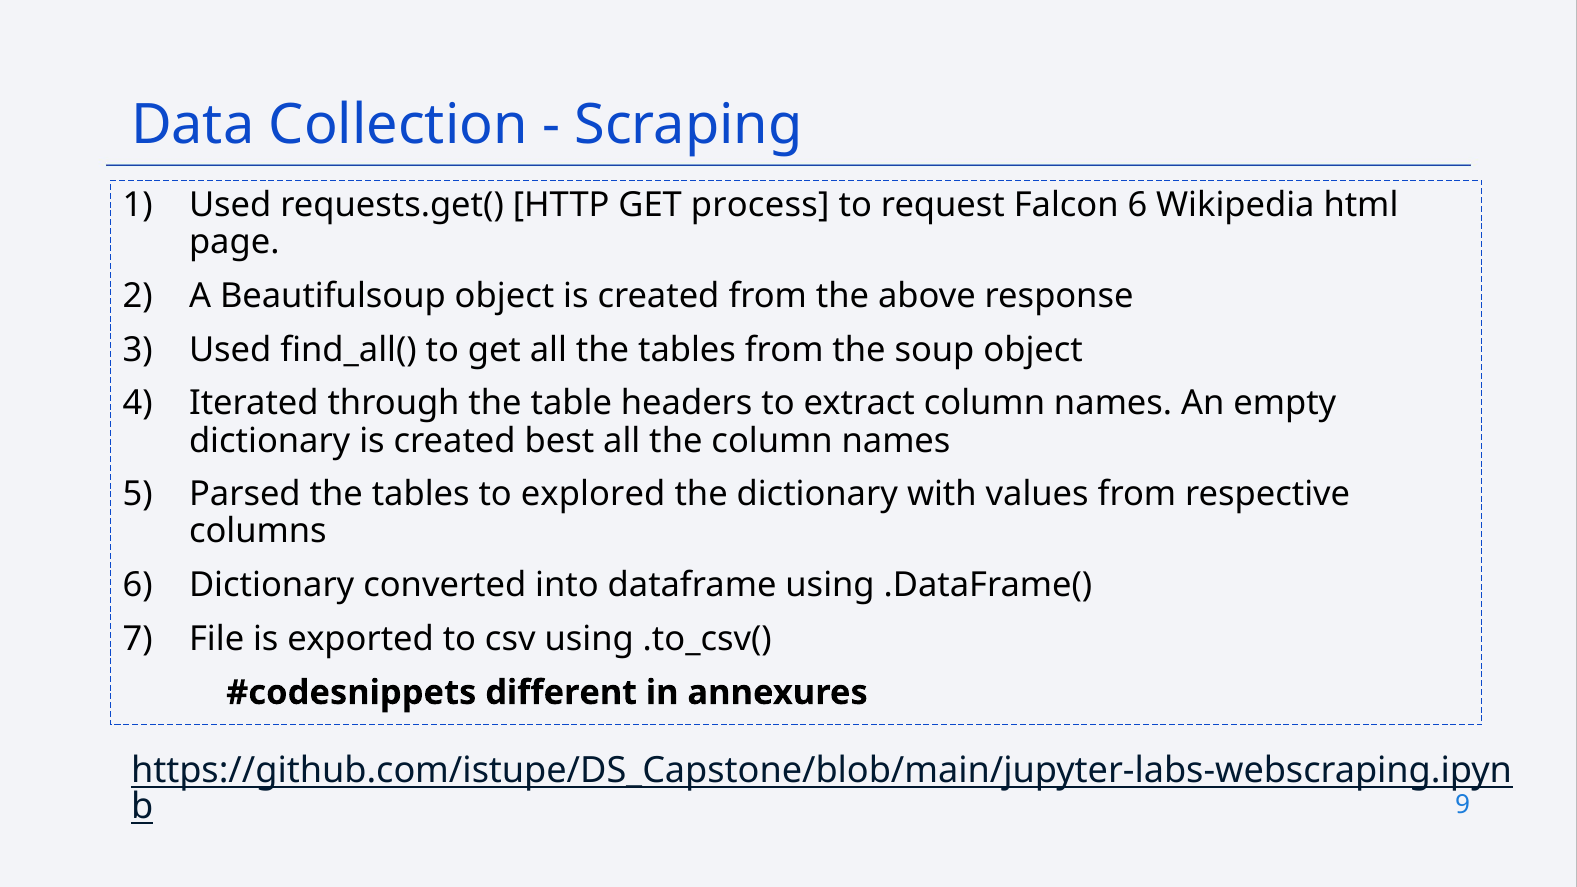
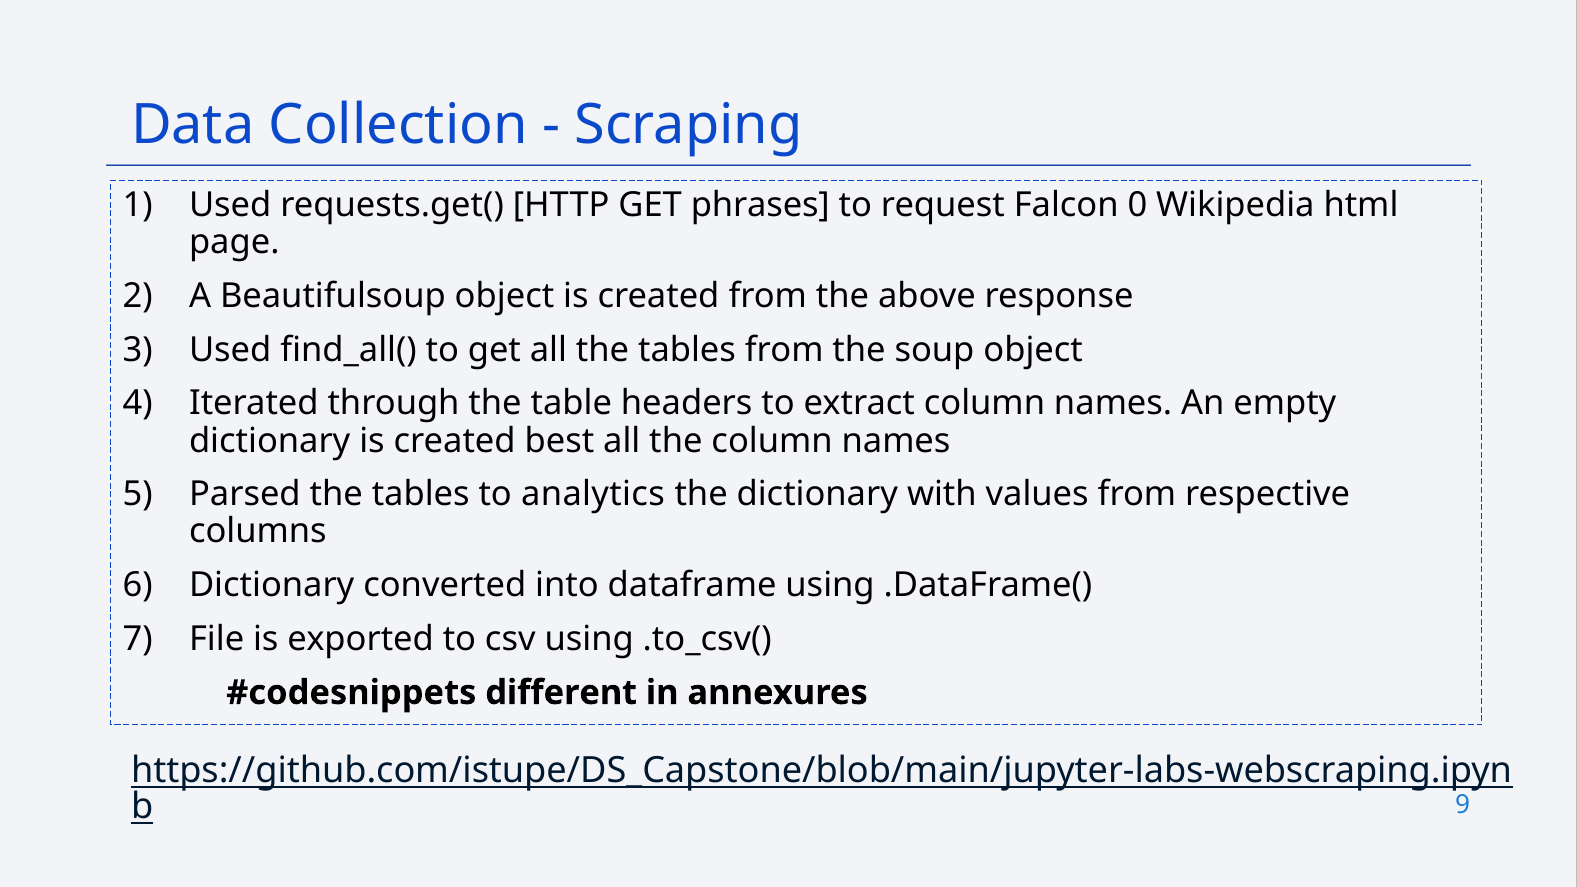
process: process -> phrases
Falcon 6: 6 -> 0
explored: explored -> analytics
